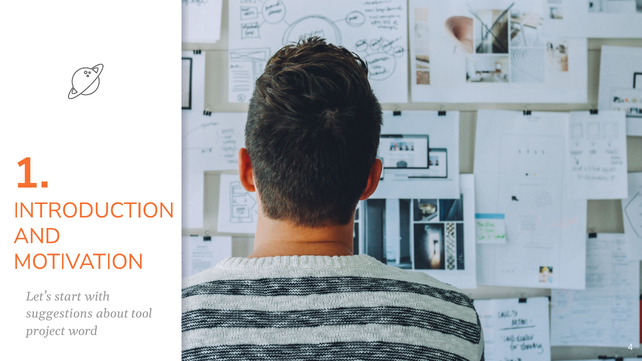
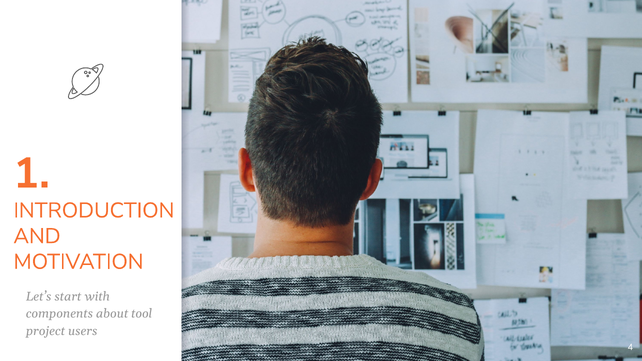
suggestions: suggestions -> components
word: word -> users
